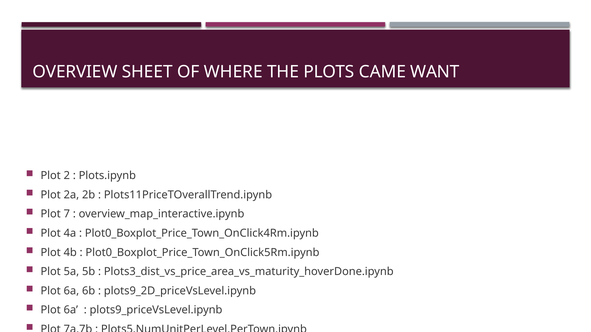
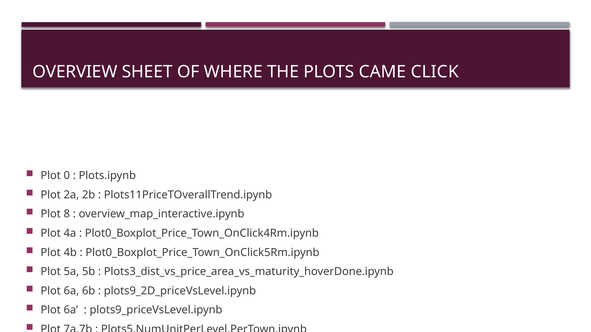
WANT: WANT -> CLICK
2: 2 -> 0
7: 7 -> 8
